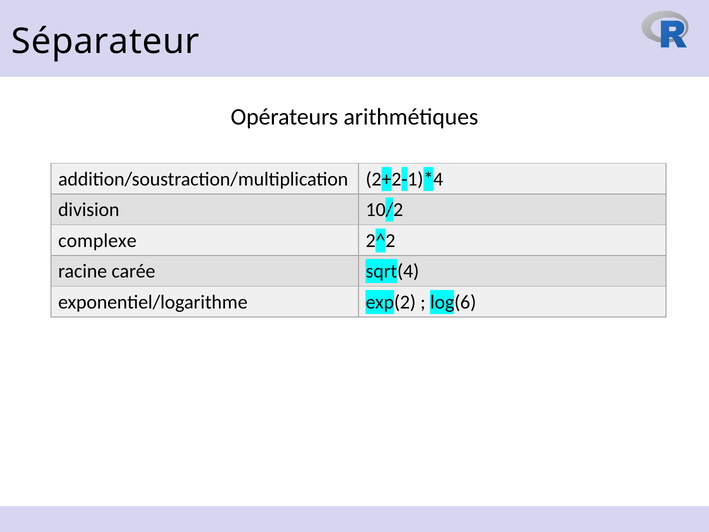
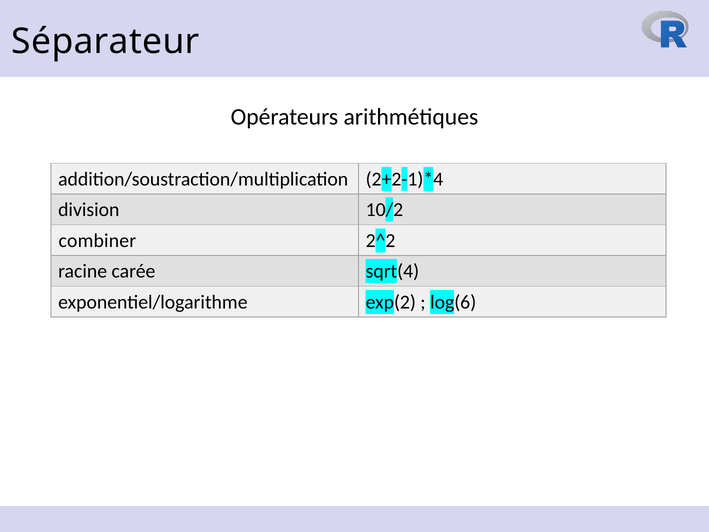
complexe: complexe -> combiner
